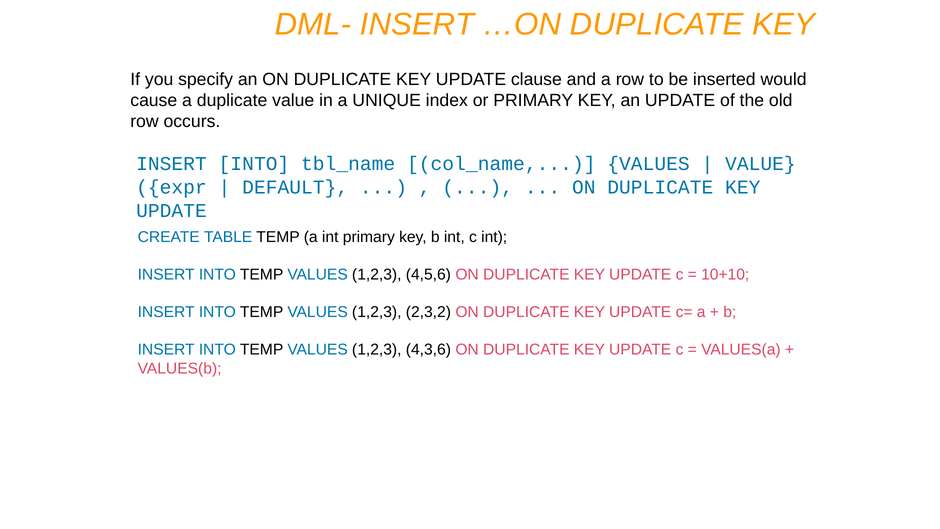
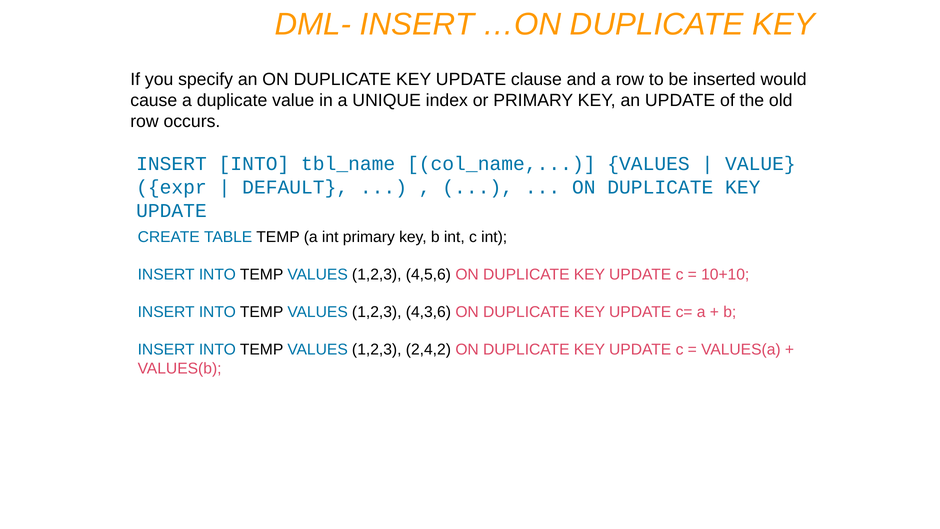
2,3,2: 2,3,2 -> 4,3,6
4,3,6: 4,3,6 -> 2,4,2
